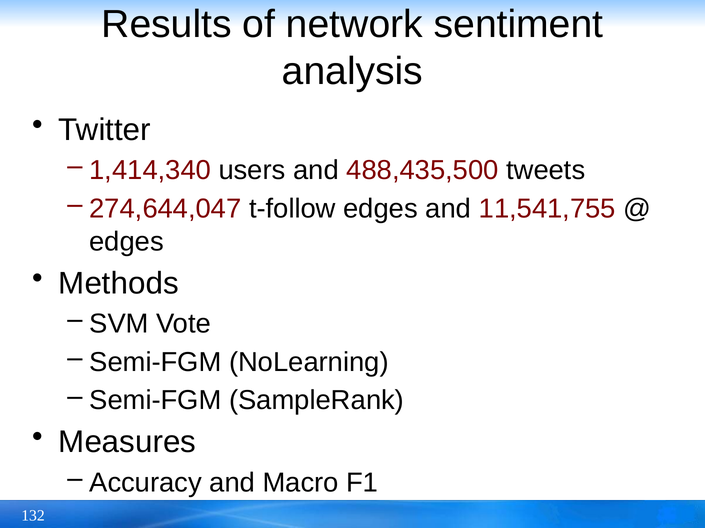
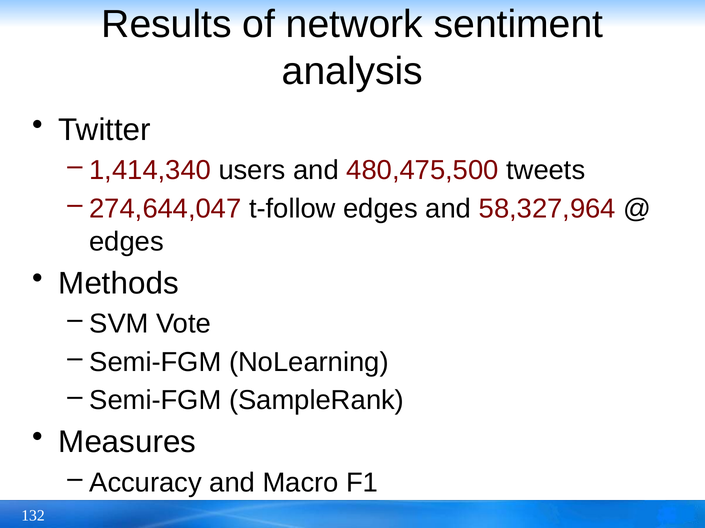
488,435,500: 488,435,500 -> 480,475,500
11,541,755: 11,541,755 -> 58,327,964
